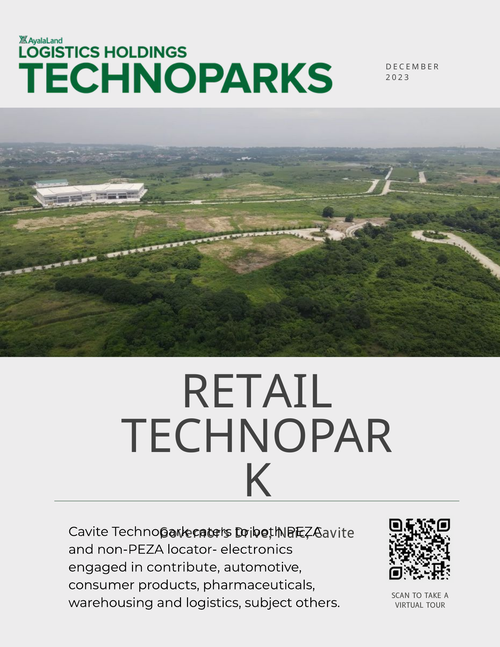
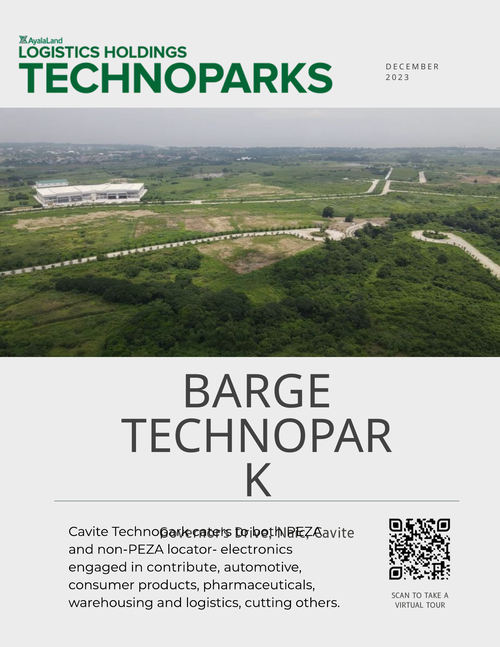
RETAIL: RETAIL -> BARGE
subject: subject -> cutting
